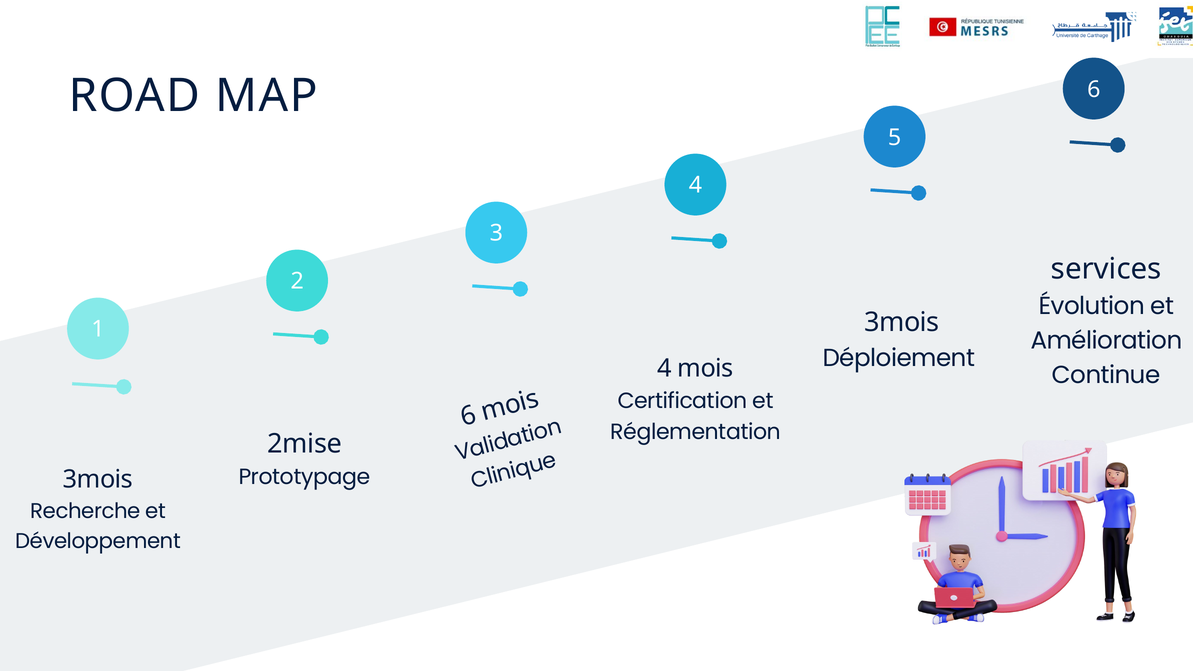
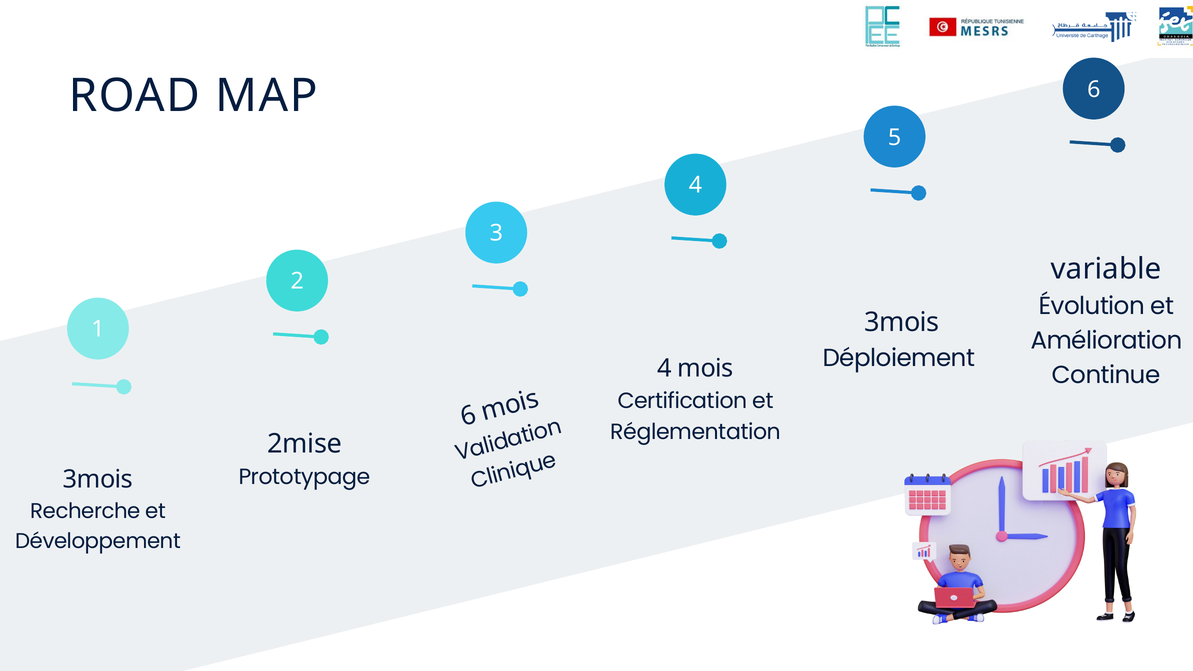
services: services -> variable
